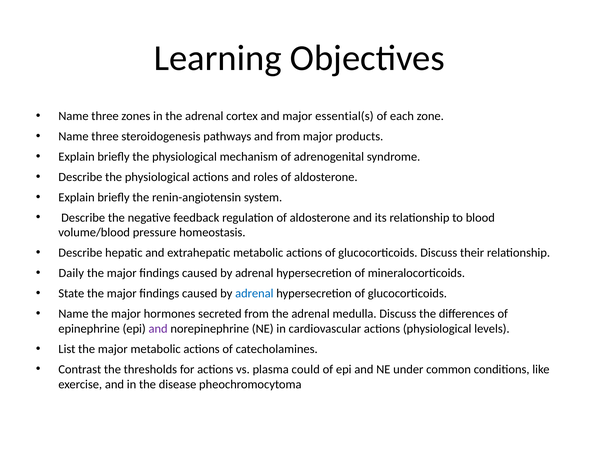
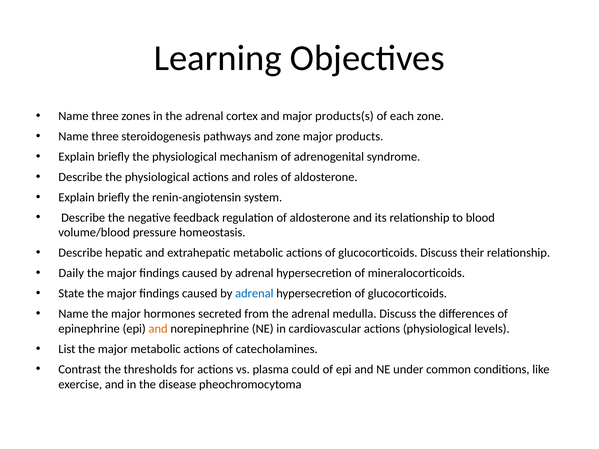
essential(s: essential(s -> products(s
and from: from -> zone
and at (158, 329) colour: purple -> orange
